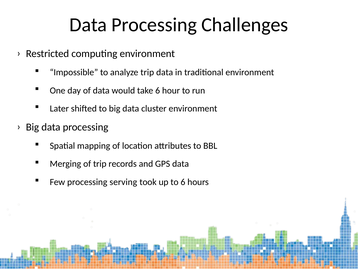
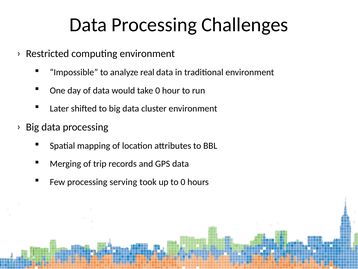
analyze trip: trip -> real
take 6: 6 -> 0
to 6: 6 -> 0
